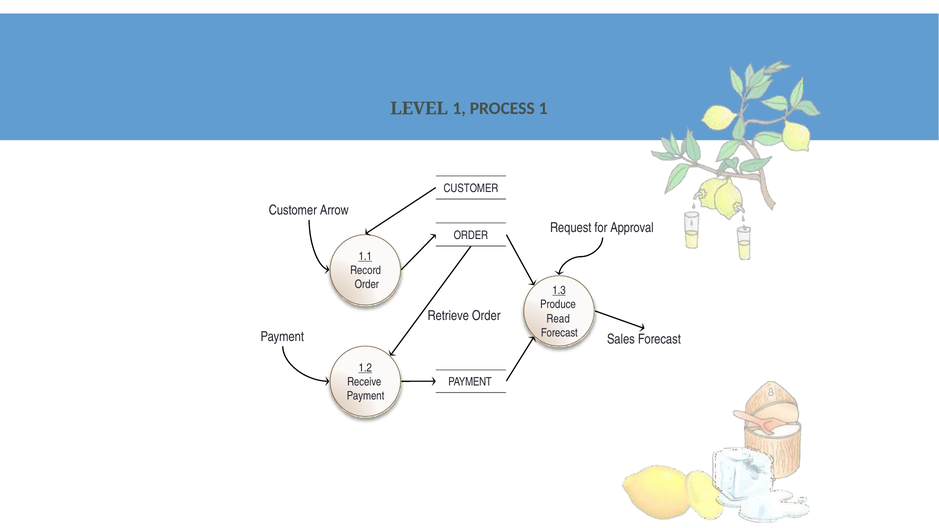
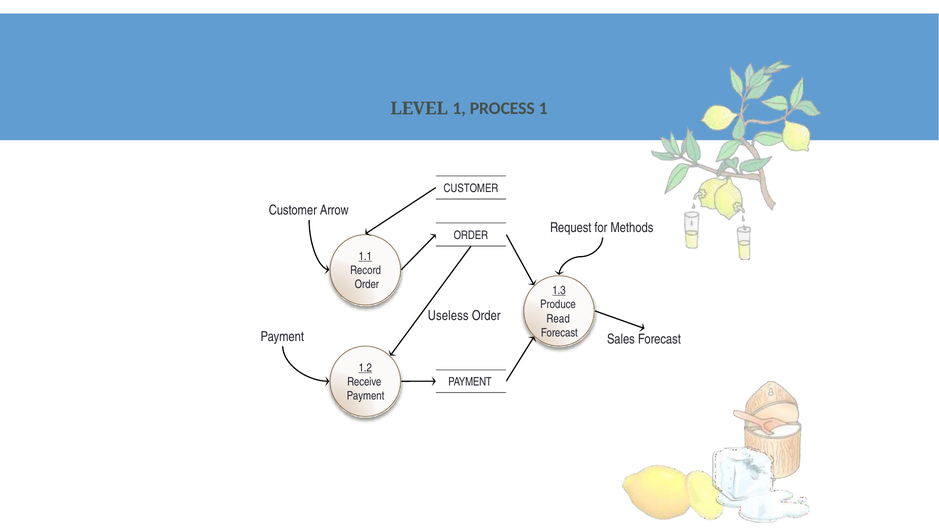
Approval: Approval -> Methods
Retrieve: Retrieve -> Useless
